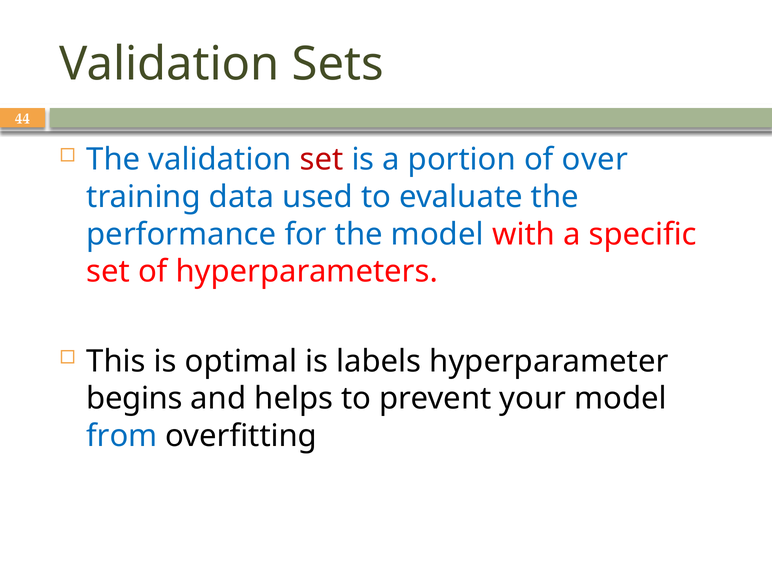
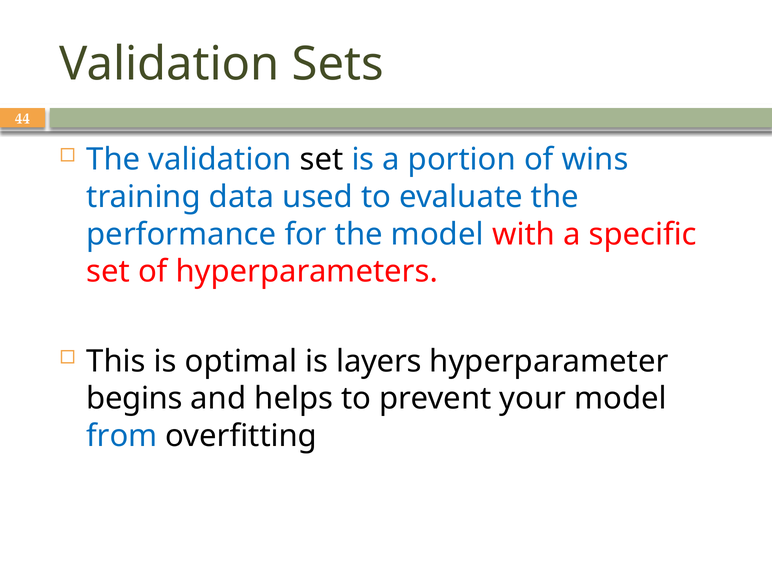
set at (322, 160) colour: red -> black
over: over -> wins
labels: labels -> layers
